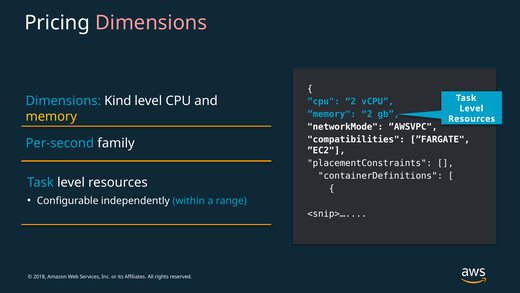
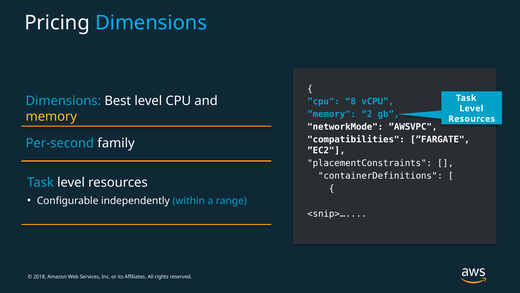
Dimensions at (151, 23) colour: pink -> light blue
Kind: Kind -> Best
”cpu 2: 2 -> 8
